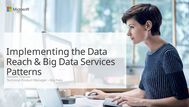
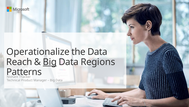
Implementing: Implementing -> Operationalize
Big at (50, 62) underline: none -> present
Services: Services -> Regions
